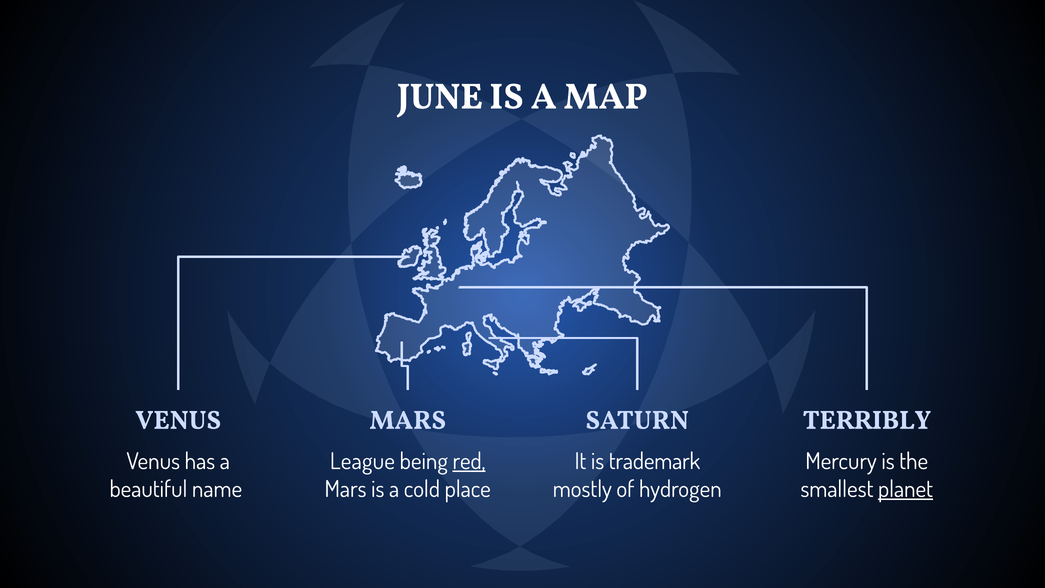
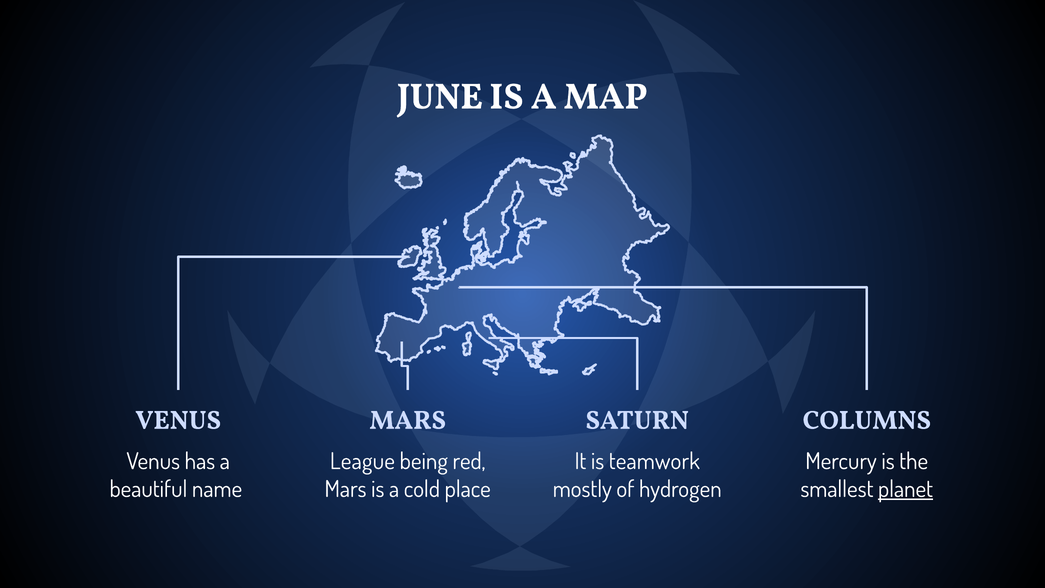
TERRIBLY: TERRIBLY -> COLUMNS
red underline: present -> none
trademark: trademark -> teamwork
